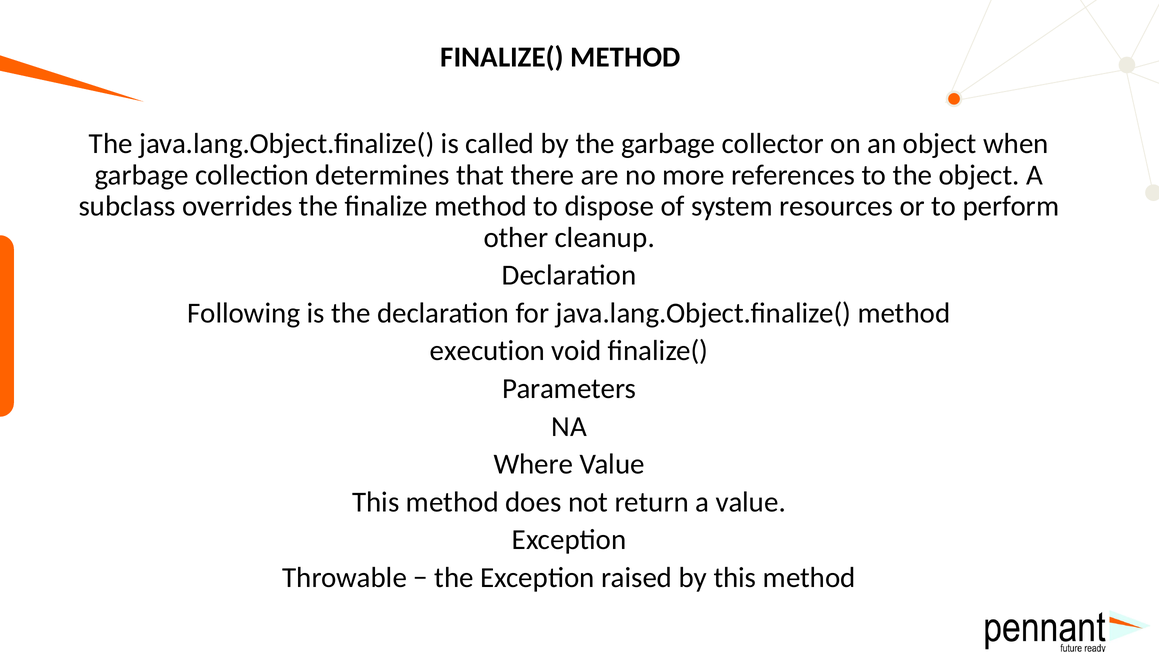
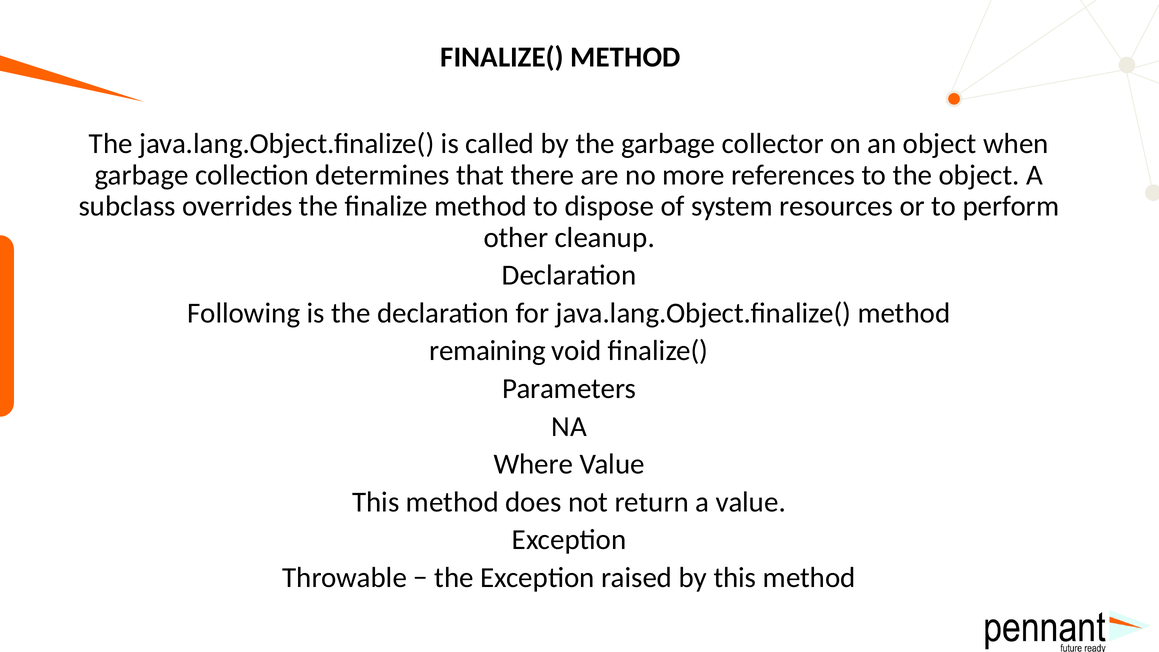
execution: execution -> remaining
